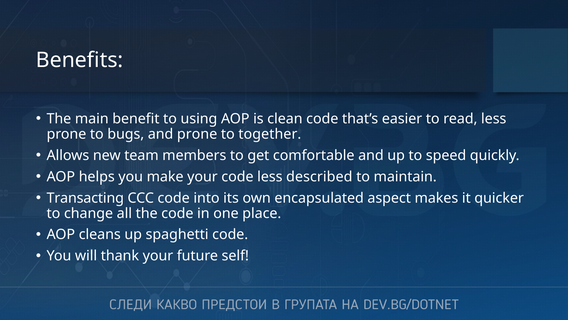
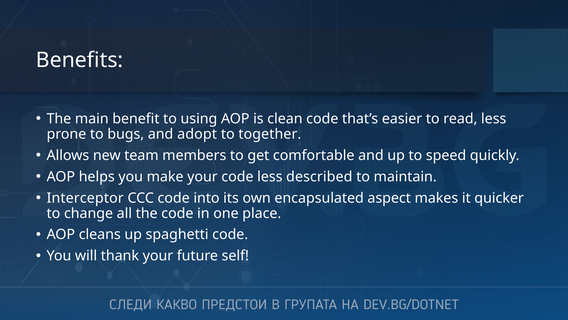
and prone: prone -> adopt
Transacting: Transacting -> Interceptor
